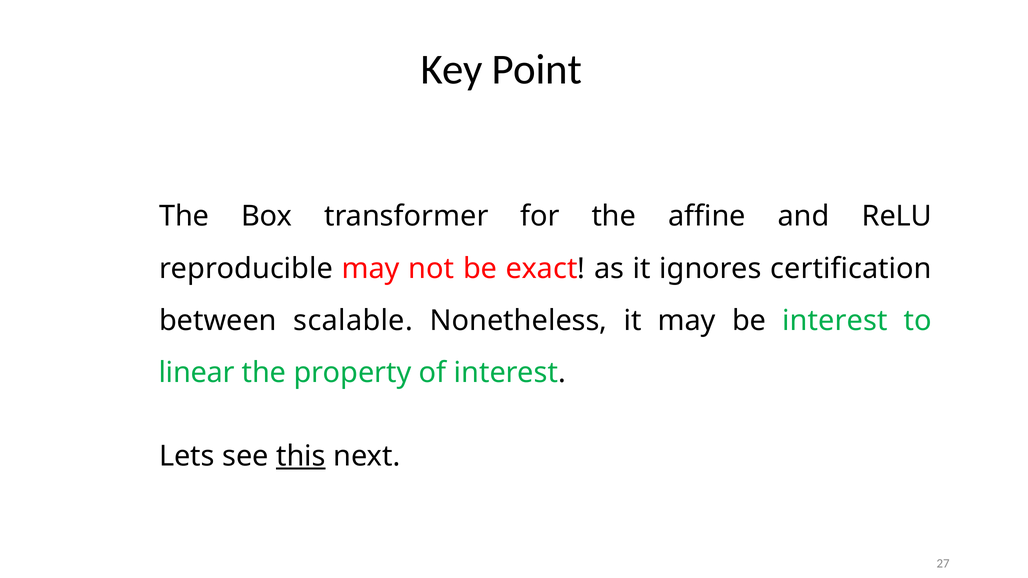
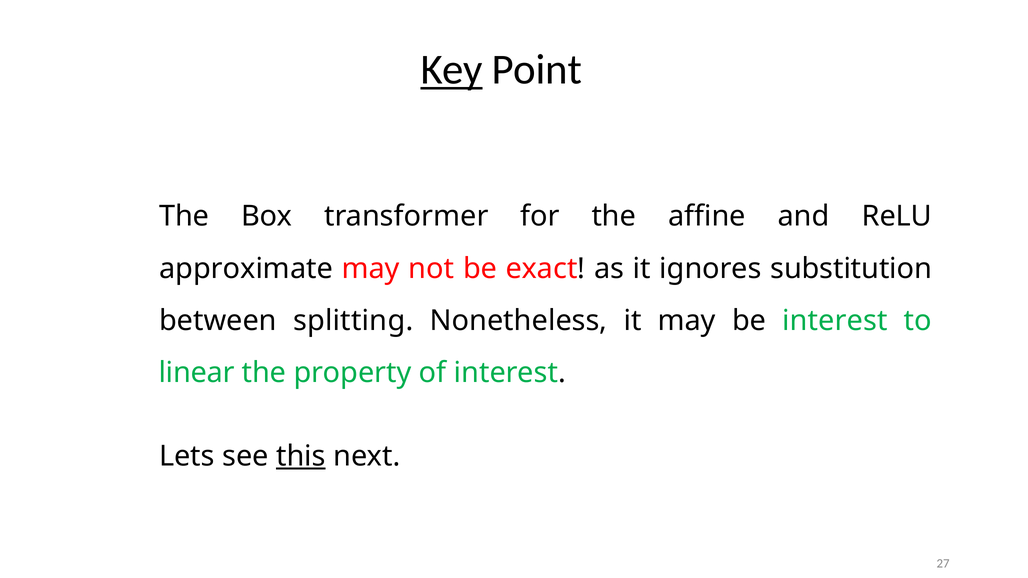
Key underline: none -> present
reproducible: reproducible -> approximate
certification: certification -> substitution
scalable: scalable -> splitting
